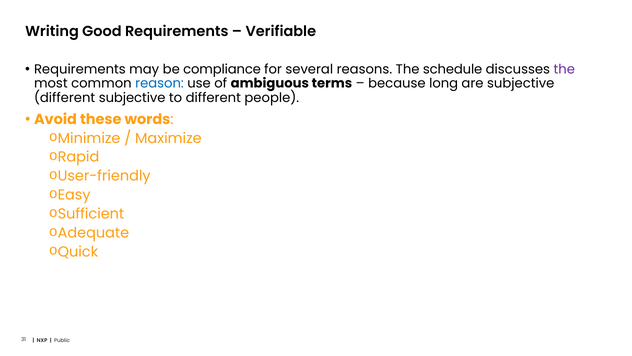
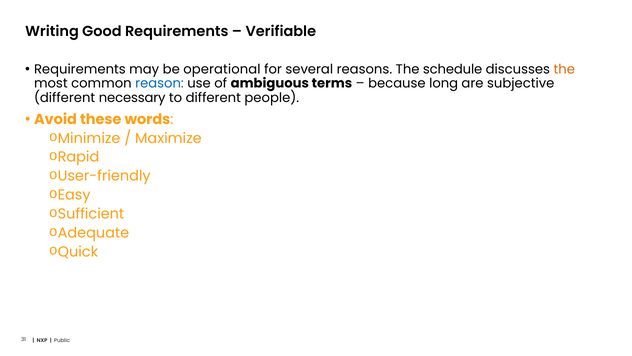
compliance: compliance -> operational
the at (564, 69) colour: purple -> orange
different subjective: subjective -> necessary
